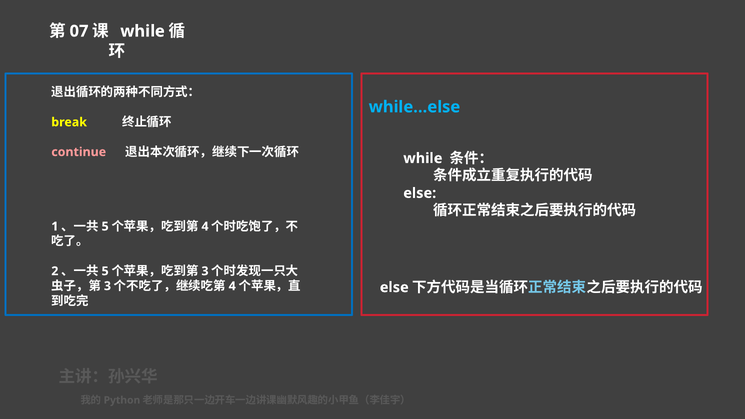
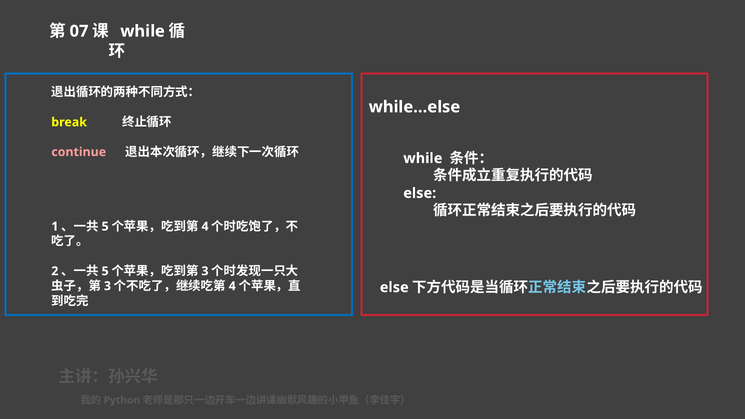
while…else colour: light blue -> white
